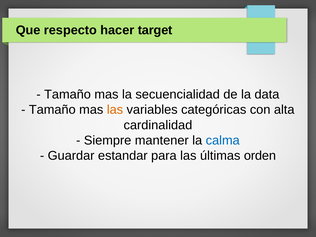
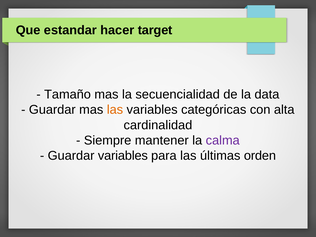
respecto: respecto -> estandar
Tamaño at (52, 110): Tamaño -> Guardar
calma colour: blue -> purple
Guardar estandar: estandar -> variables
